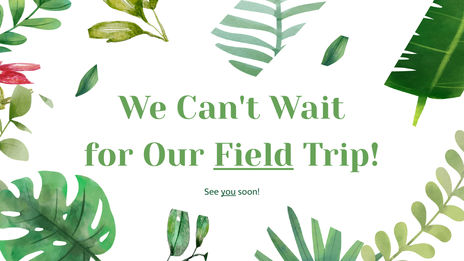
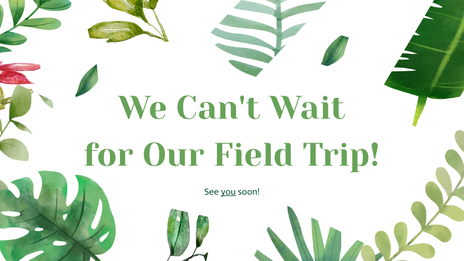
Field underline: present -> none
